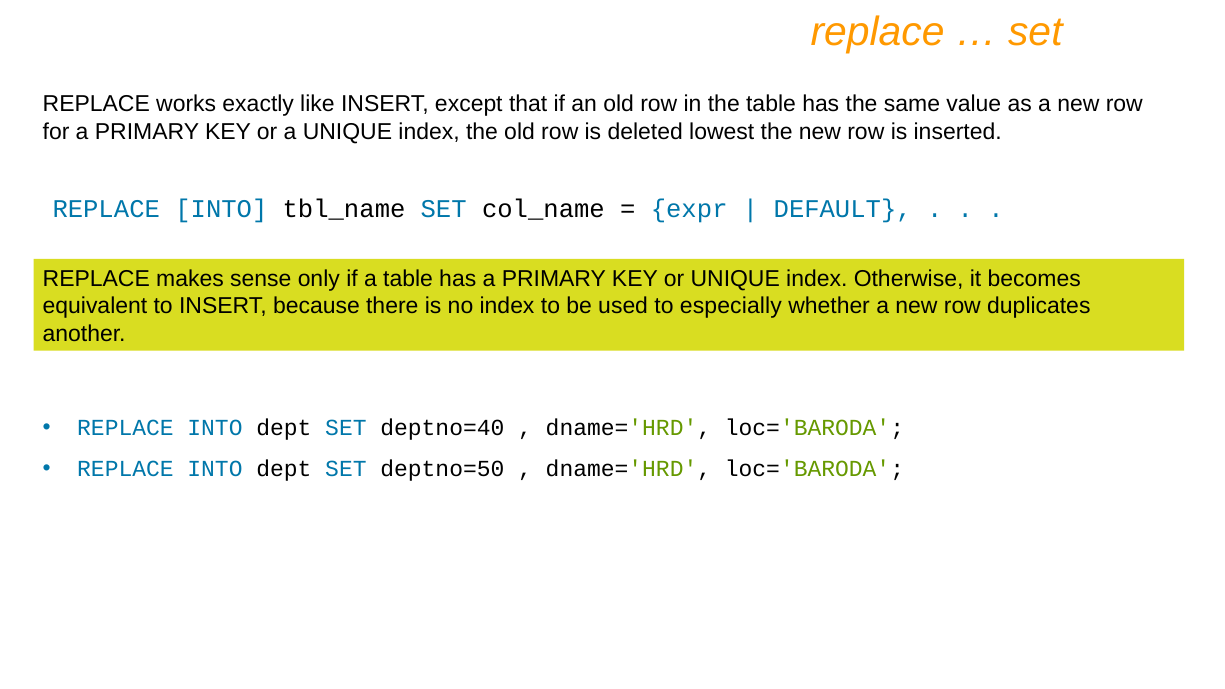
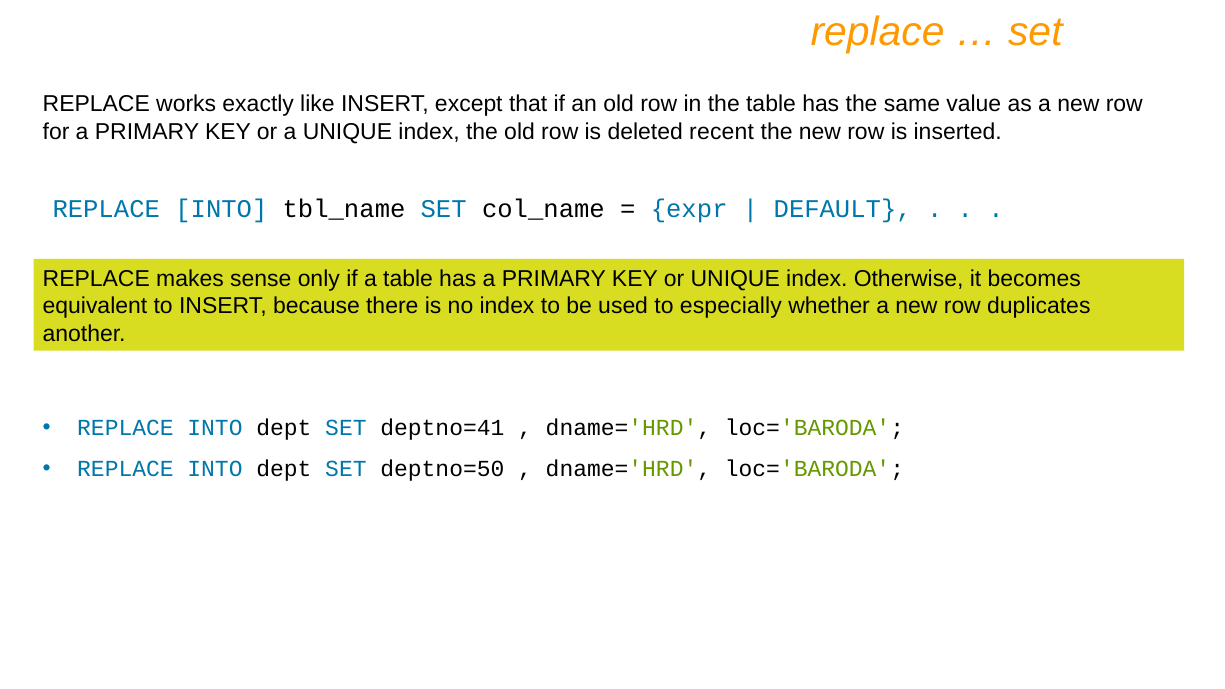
lowest: lowest -> recent
deptno=40: deptno=40 -> deptno=41
